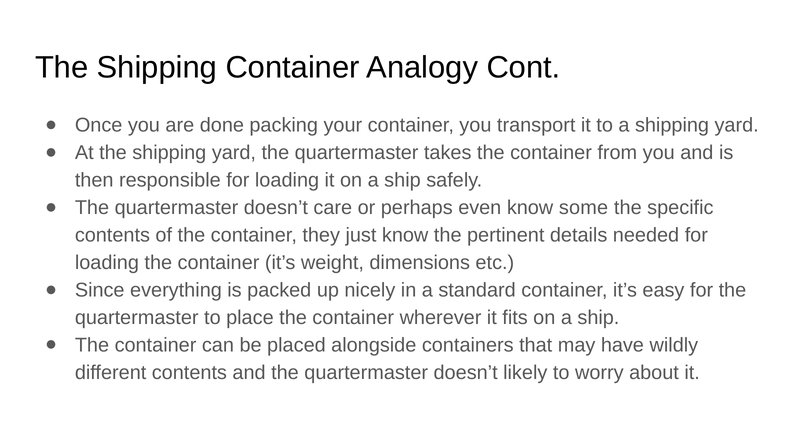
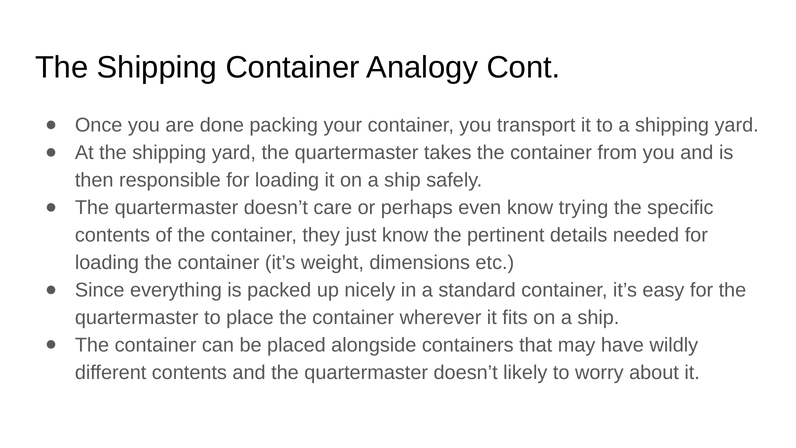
some: some -> trying
